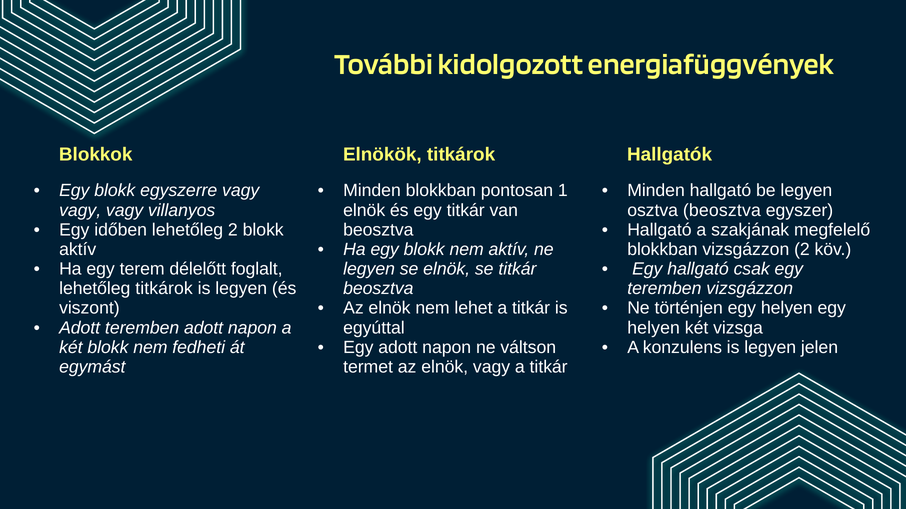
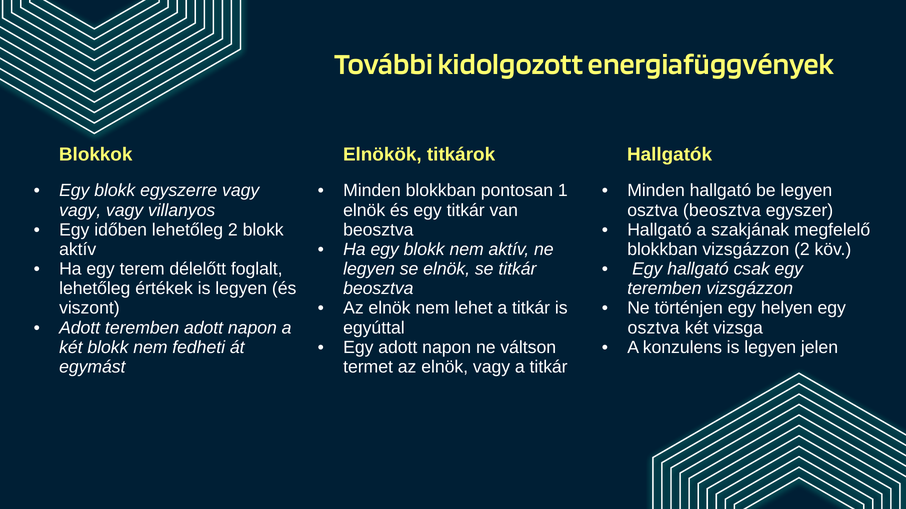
lehetőleg titkárok: titkárok -> értékek
helyen at (654, 328): helyen -> osztva
